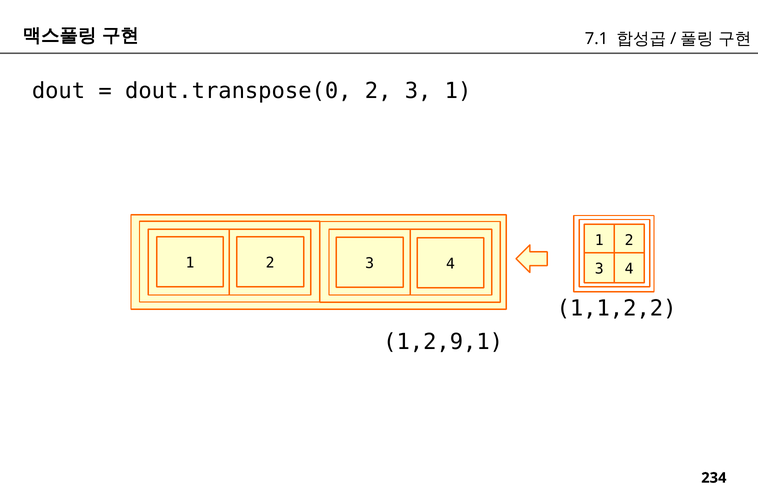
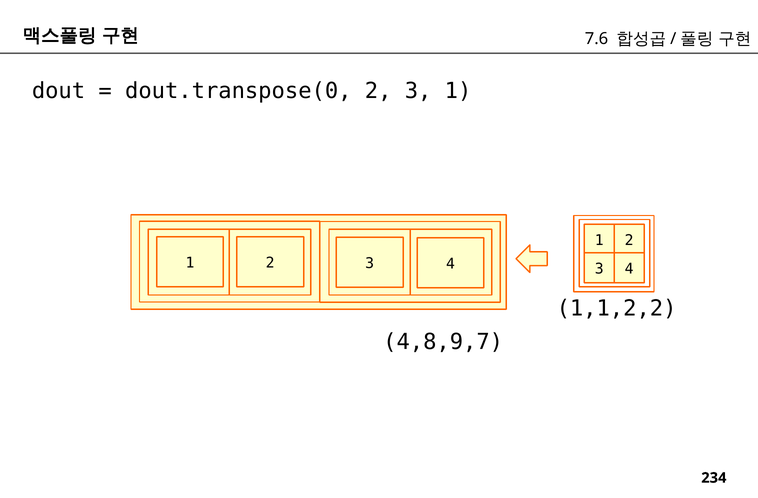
7.1: 7.1 -> 7.6
1,2,9,1: 1,2,9,1 -> 4,8,9,7
